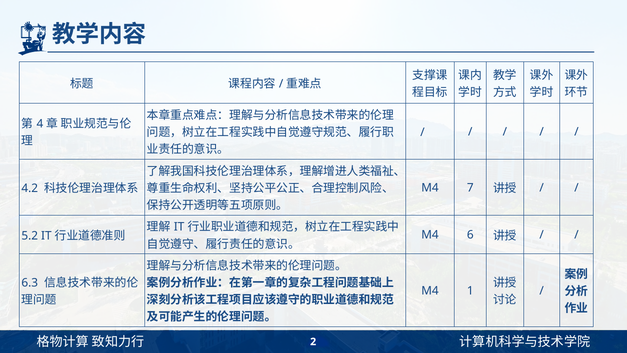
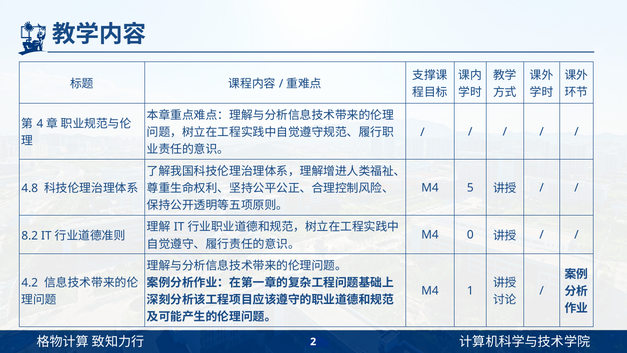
7: 7 -> 5
4.2: 4.2 -> 4.8
6: 6 -> 0
5.2: 5.2 -> 8.2
6.3: 6.3 -> 4.2
